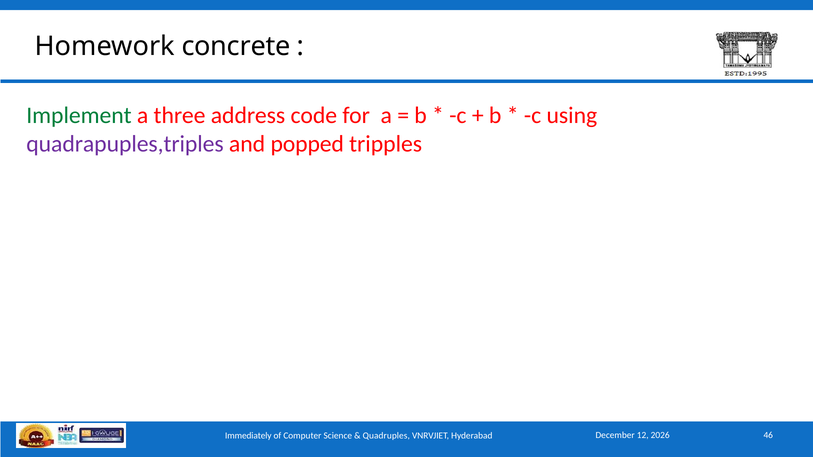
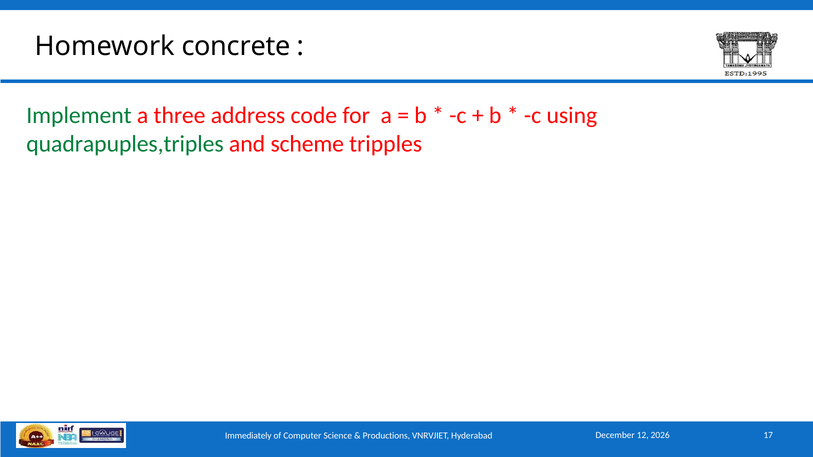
quadrapuples,triples colour: purple -> green
popped: popped -> scheme
Quadruples: Quadruples -> Productions
46: 46 -> 17
